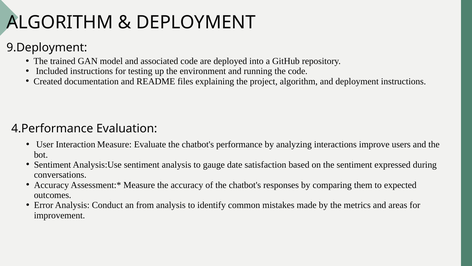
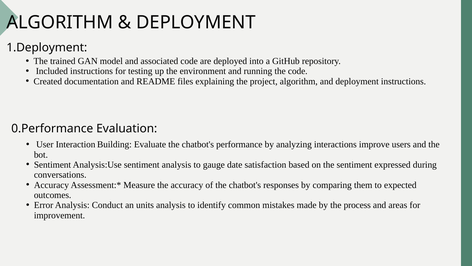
9.Deployment: 9.Deployment -> 1.Deployment
4.Performance: 4.Performance -> 0.Performance
Interaction Measure: Measure -> Building
from: from -> units
metrics: metrics -> process
